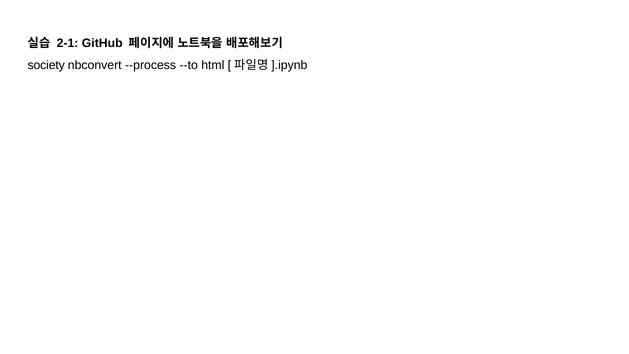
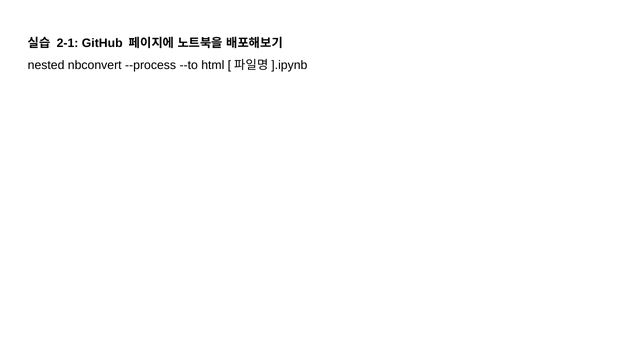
society: society -> nested
